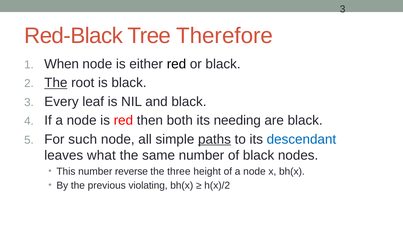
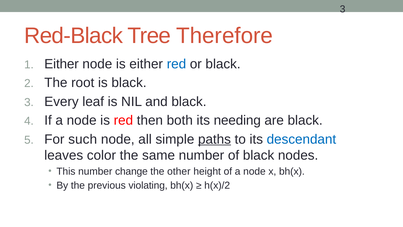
When at (62, 64): When -> Either
red at (176, 64) colour: black -> blue
The at (56, 83) underline: present -> none
what: what -> color
reverse: reverse -> change
three: three -> other
